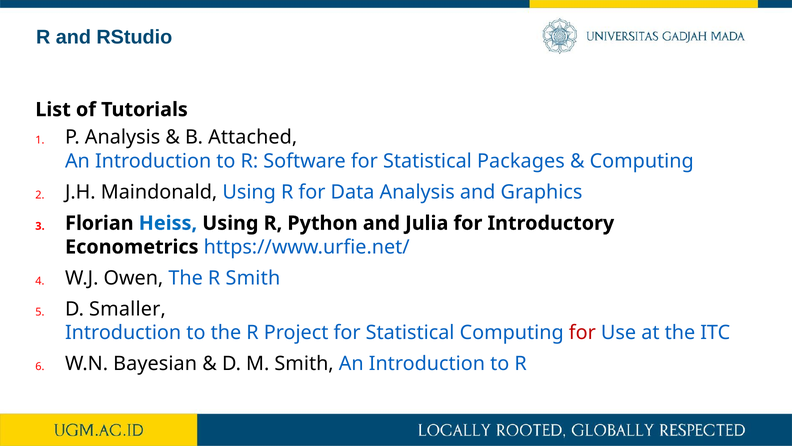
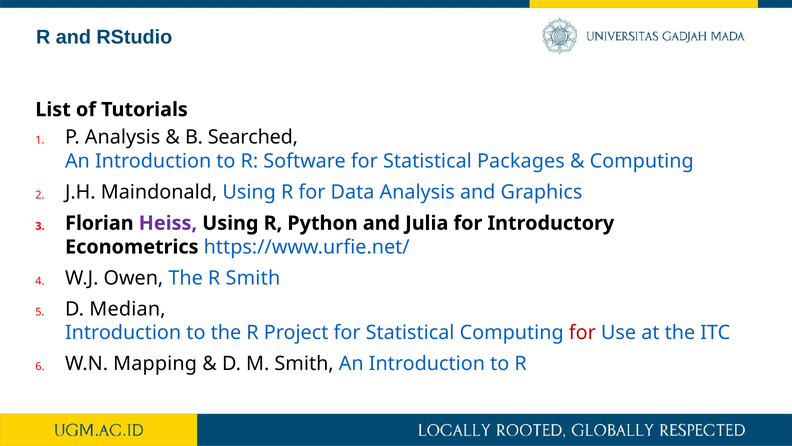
Attached: Attached -> Searched
Heiss colour: blue -> purple
Smaller: Smaller -> Median
Bayesian: Bayesian -> Mapping
